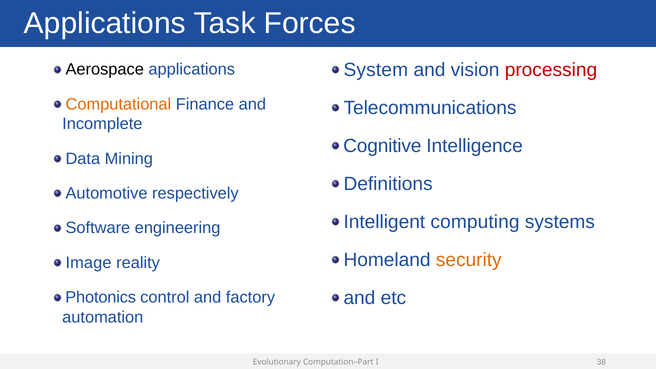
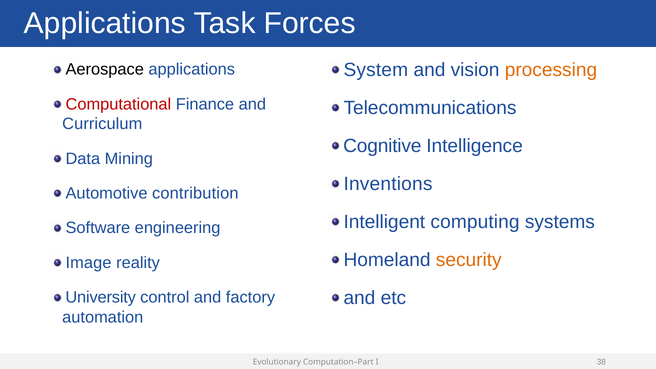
processing colour: red -> orange
Computational colour: orange -> red
Incomplete: Incomplete -> Curriculum
Definitions: Definitions -> Inventions
respectively: respectively -> contribution
Photonics: Photonics -> University
